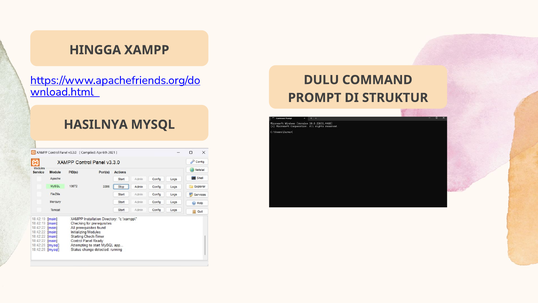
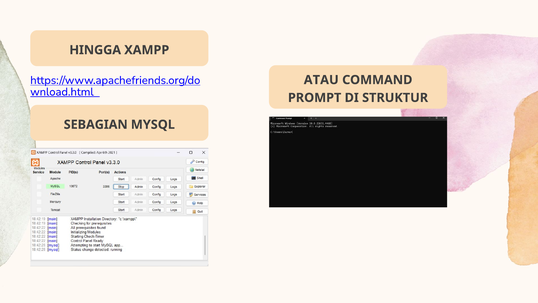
DULU: DULU -> ATAU
HASILNYA: HASILNYA -> SEBAGIAN
